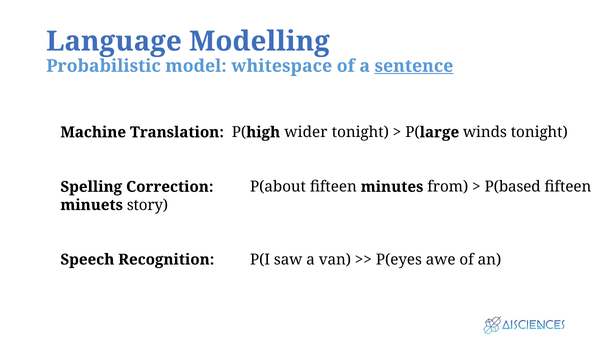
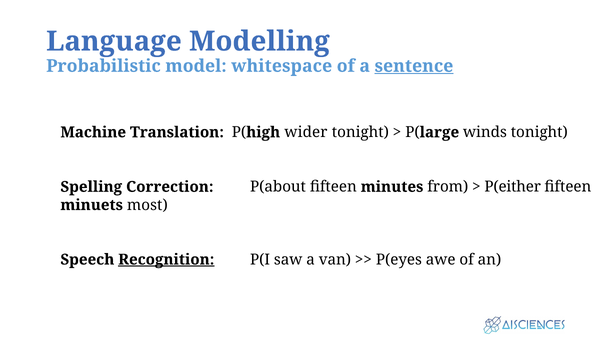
P(based: P(based -> P(either
story: story -> most
Recognition underline: none -> present
